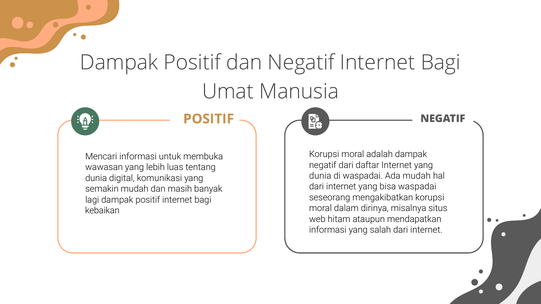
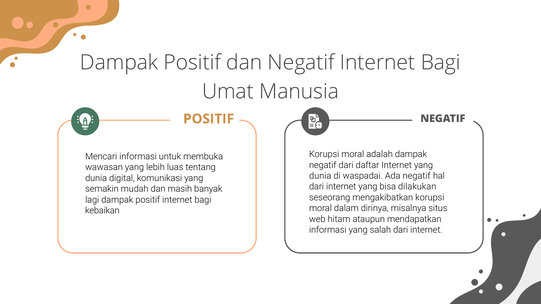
Ada mudah: mudah -> negatif
bisa waspadai: waspadai -> dilakukan
